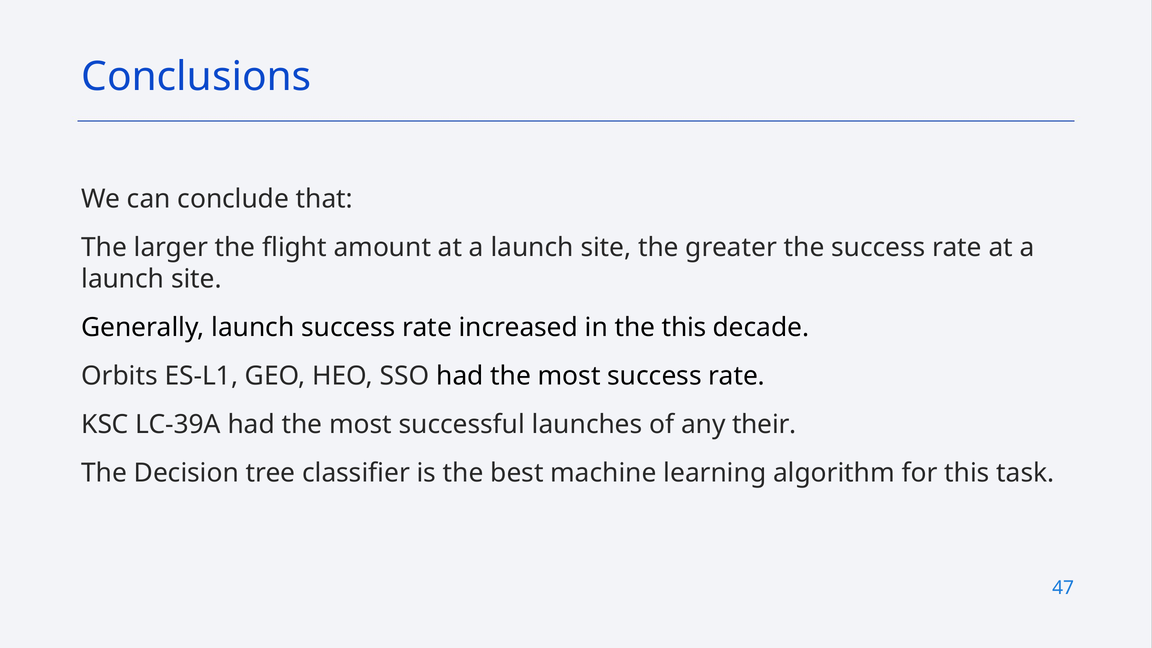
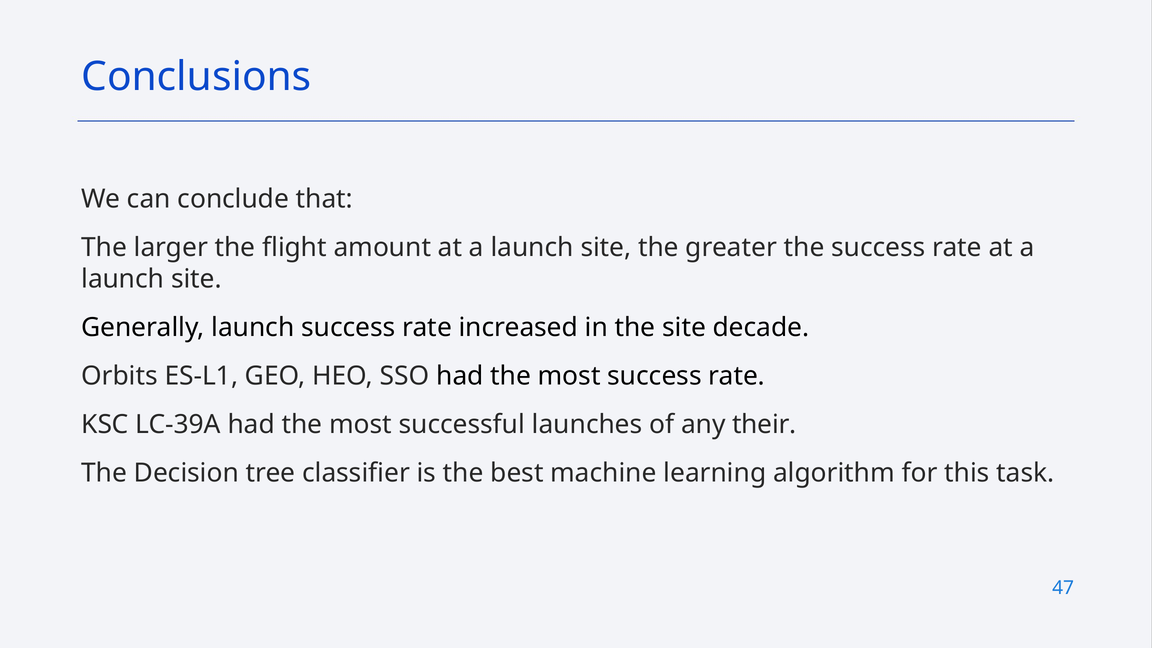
the this: this -> site
